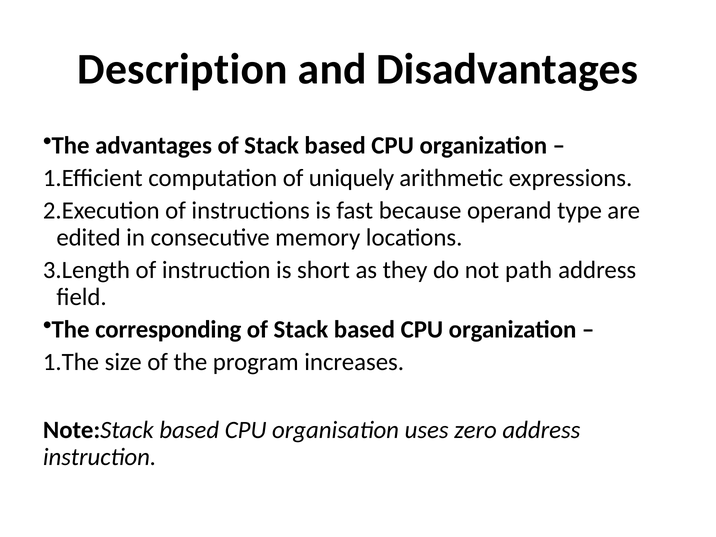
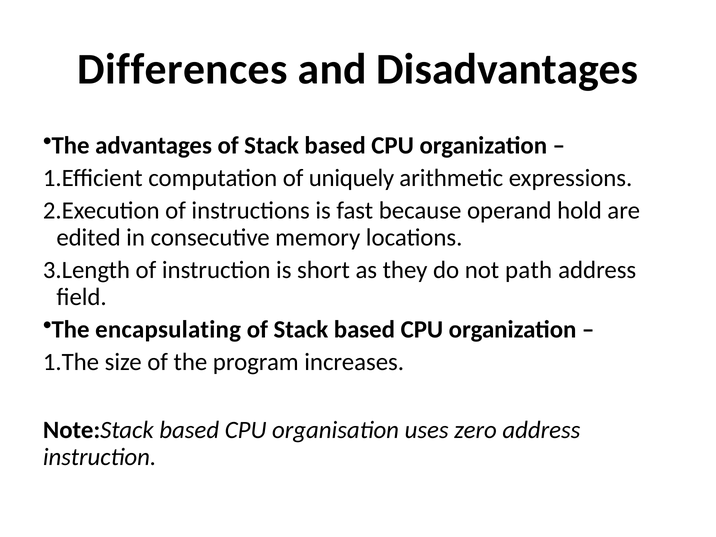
Description: Description -> Differences
type: type -> hold
corresponding: corresponding -> encapsulating
